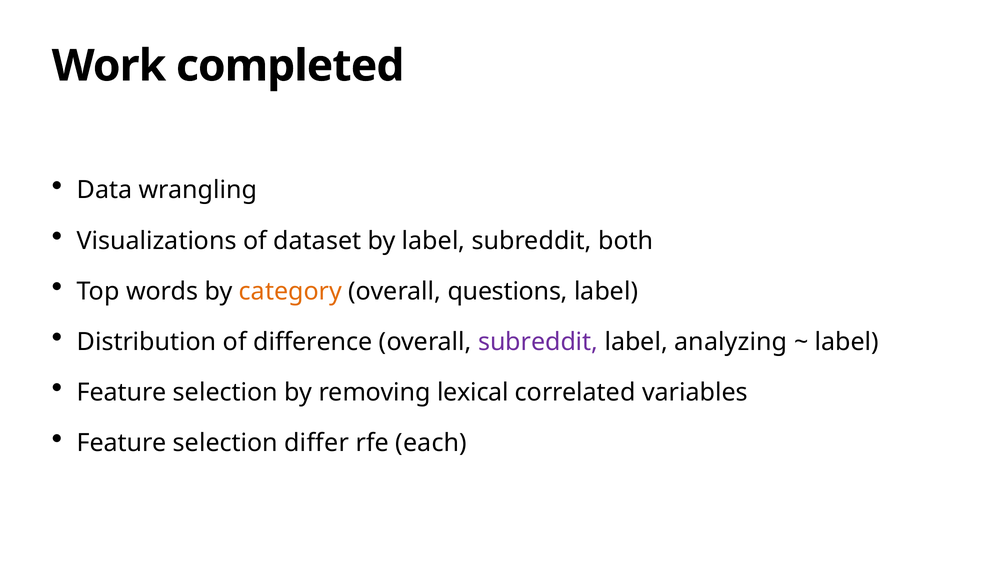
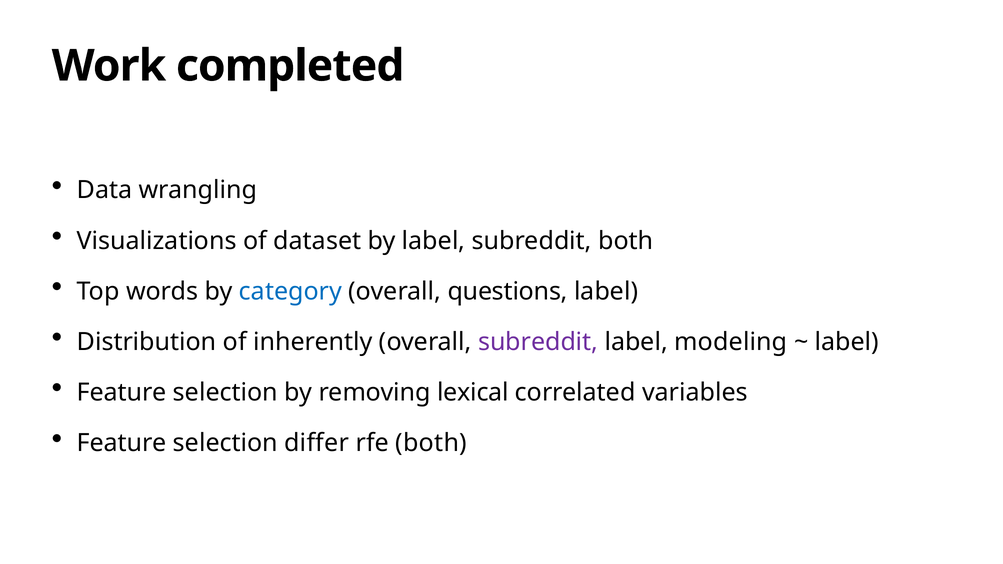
category colour: orange -> blue
difference: difference -> inherently
analyzing: analyzing -> modeling
rfe each: each -> both
